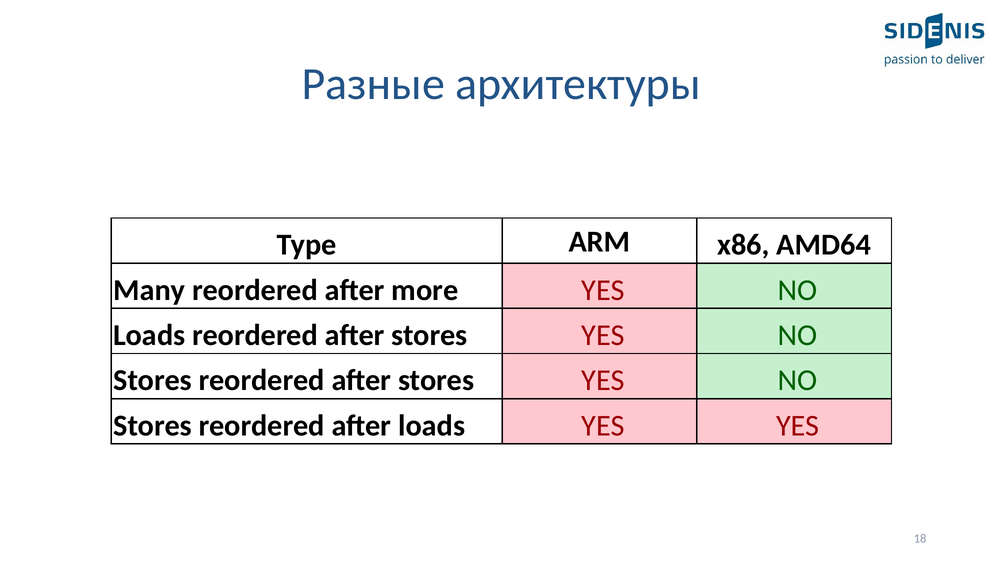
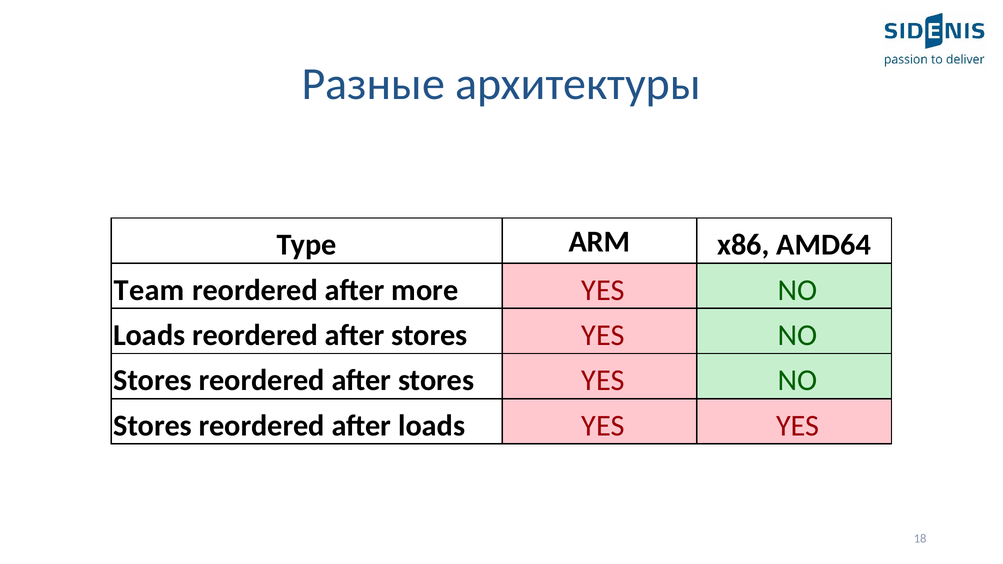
Many: Many -> Team
